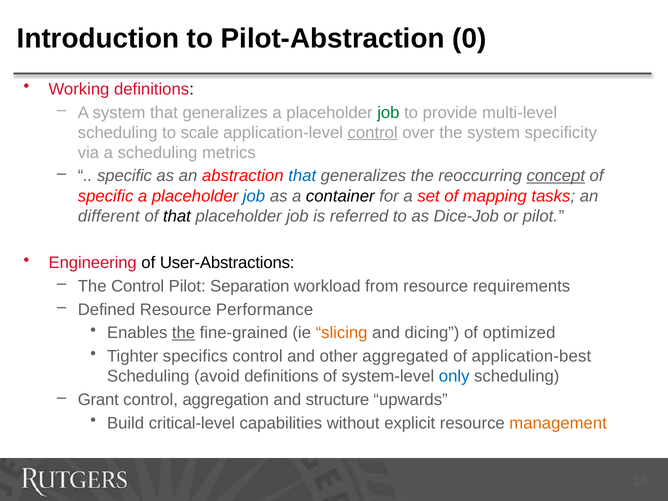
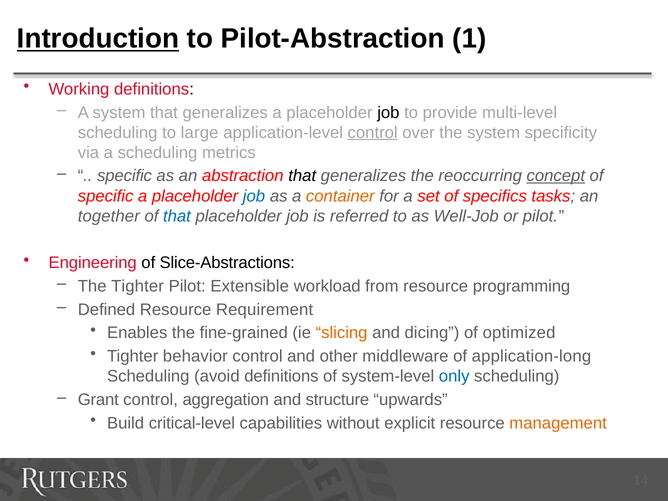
Introduction underline: none -> present
0: 0 -> 1
job at (388, 112) colour: green -> black
scale: scale -> large
that at (302, 176) colour: blue -> black
container colour: black -> orange
mapping: mapping -> specifics
different: different -> together
that at (177, 216) colour: black -> blue
Dice-Job: Dice-Job -> Well-Job
User-Abstractions: User-Abstractions -> Slice-Abstractions
The Control: Control -> Tighter
Separation: Separation -> Extensible
requirements: requirements -> programming
Performance: Performance -> Requirement
the at (184, 333) underline: present -> none
specifics: specifics -> behavior
aggregated: aggregated -> middleware
application-best: application-best -> application-long
